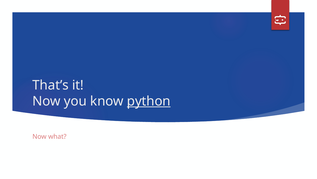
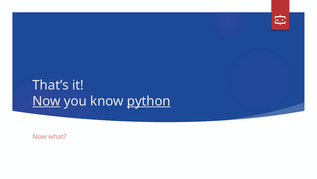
Now at (47, 101) underline: none -> present
